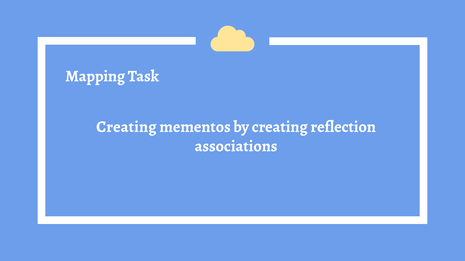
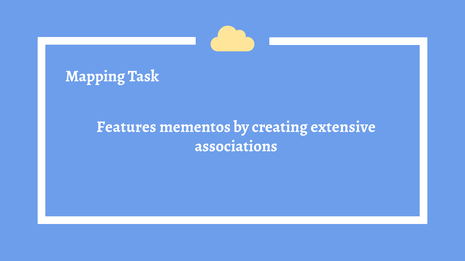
Creating at (126, 127): Creating -> Features
reflection: reflection -> extensive
